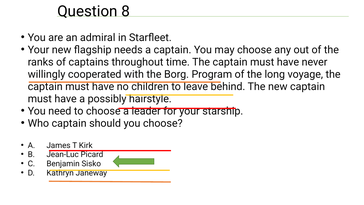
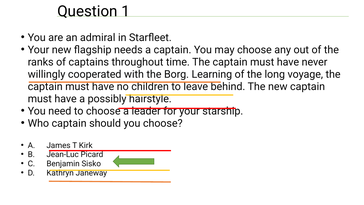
8: 8 -> 1
Program: Program -> Learning
